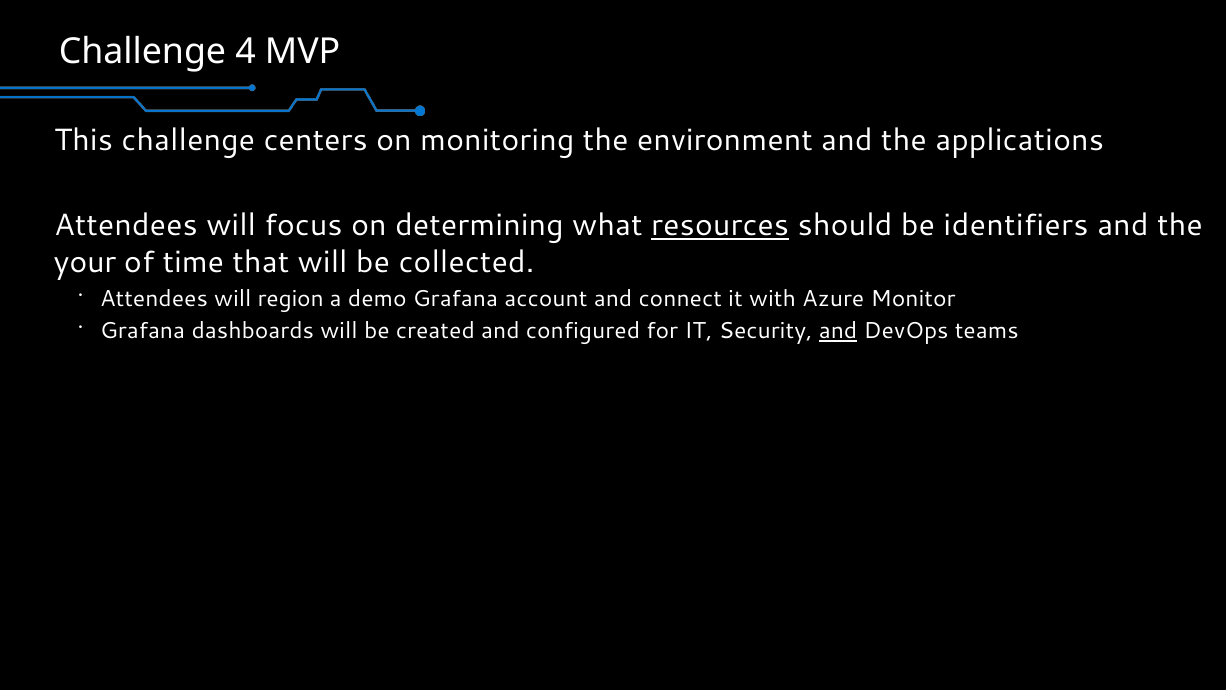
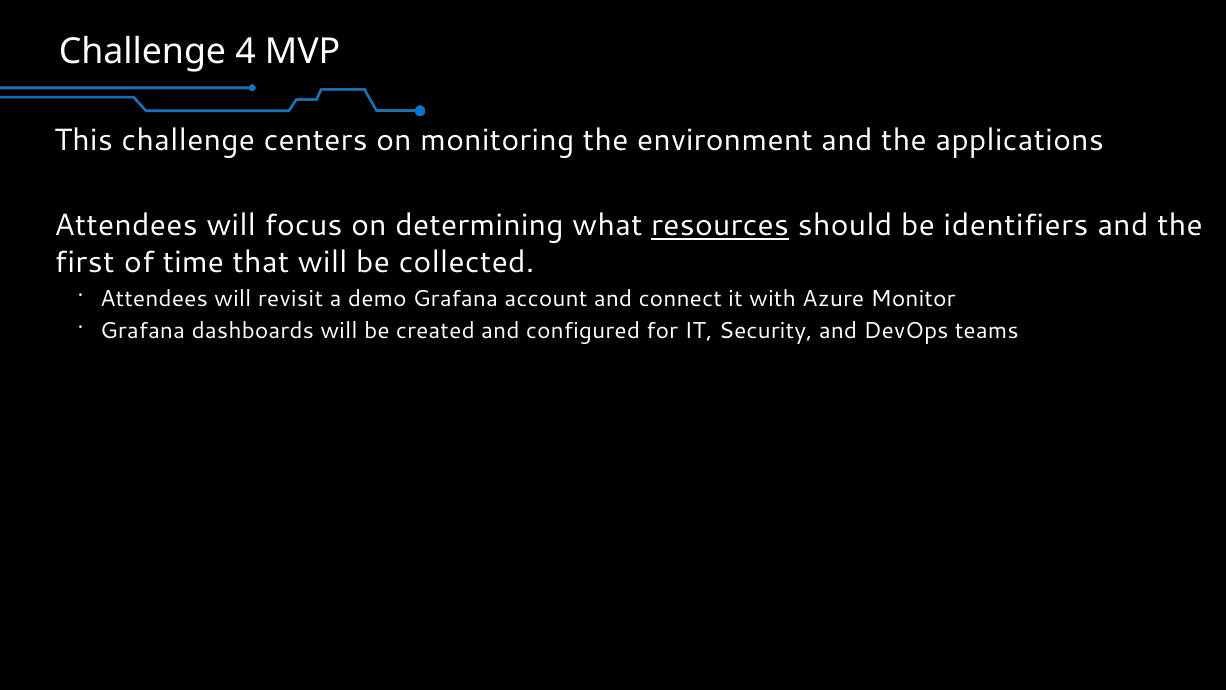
your: your -> first
region: region -> revisit
and at (838, 331) underline: present -> none
